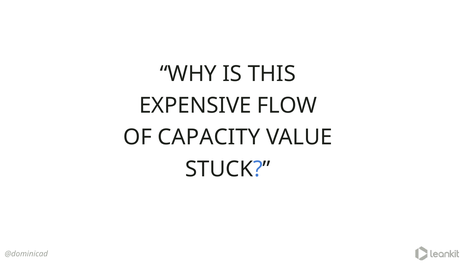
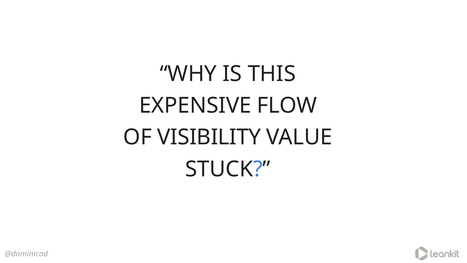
CAPACITY: CAPACITY -> VISIBILITY
